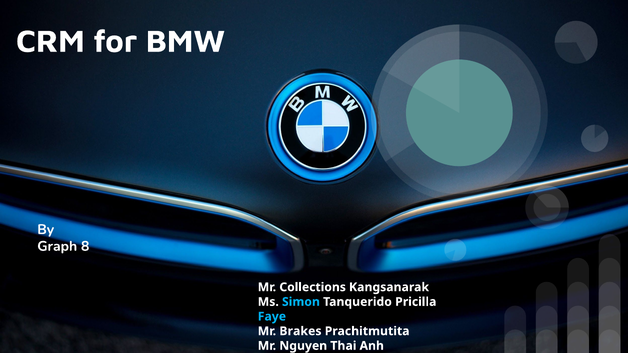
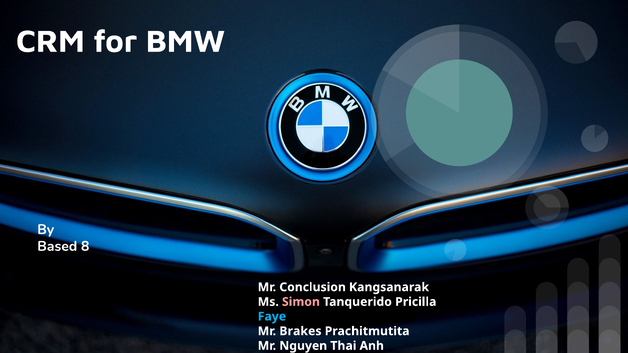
Graph: Graph -> Based
Collections: Collections -> Conclusion
Simon colour: light blue -> pink
